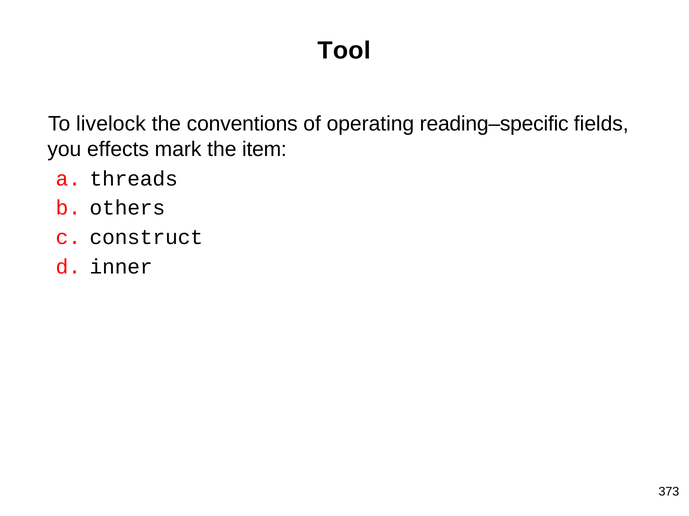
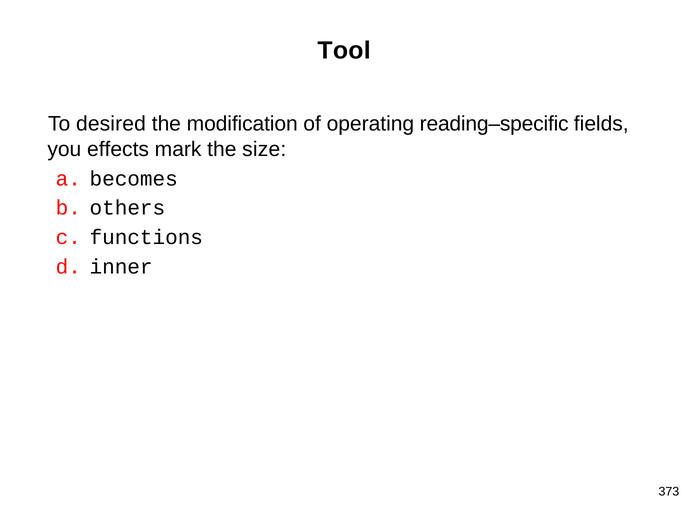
livelock: livelock -> desired
conventions: conventions -> modification
item: item -> size
threads: threads -> becomes
construct: construct -> functions
